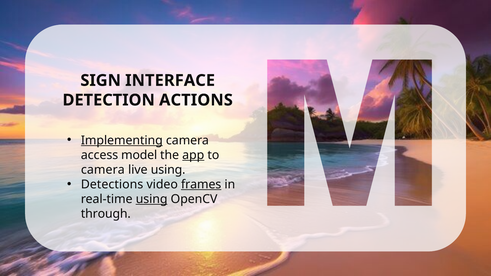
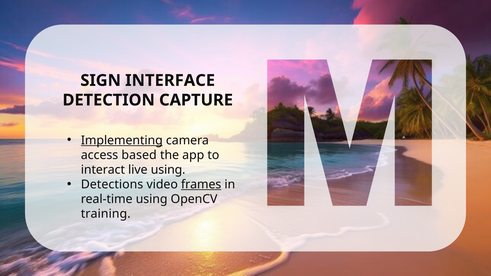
ACTIONS: ACTIONS -> CAPTURE
model: model -> based
app underline: present -> none
camera at (103, 170): camera -> interact
using at (152, 199) underline: present -> none
through: through -> training
